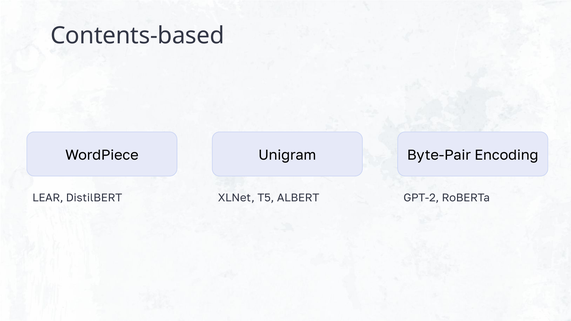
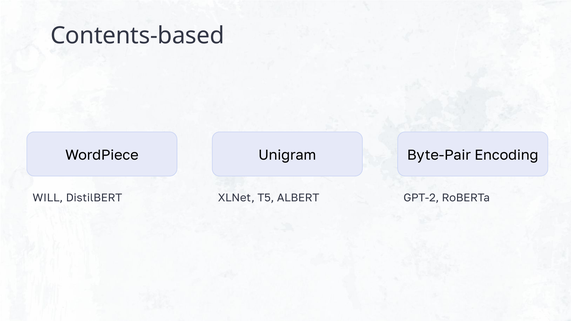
LEAR: LEAR -> WILL
